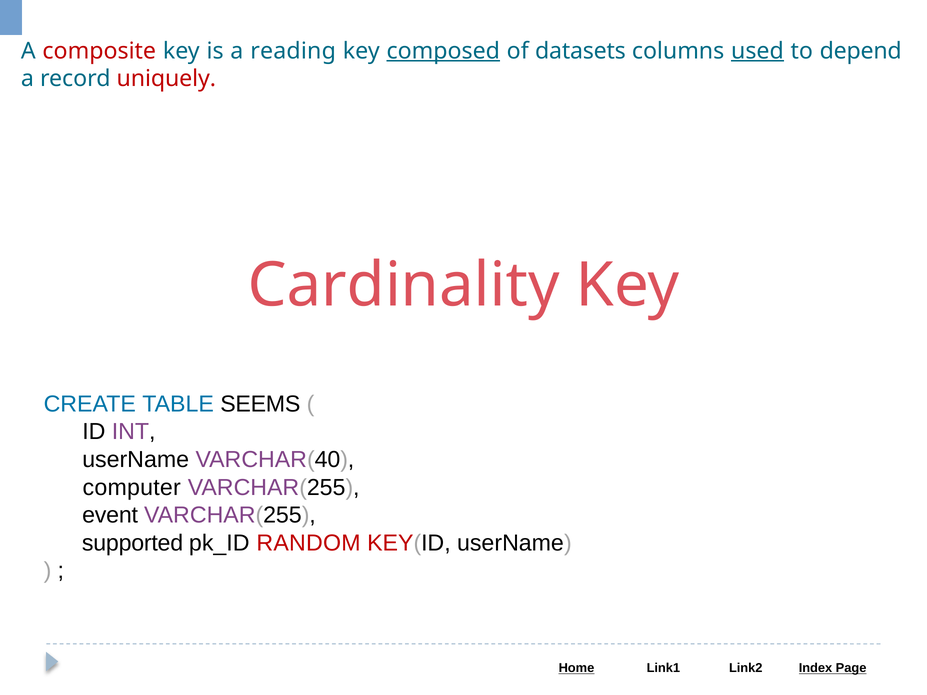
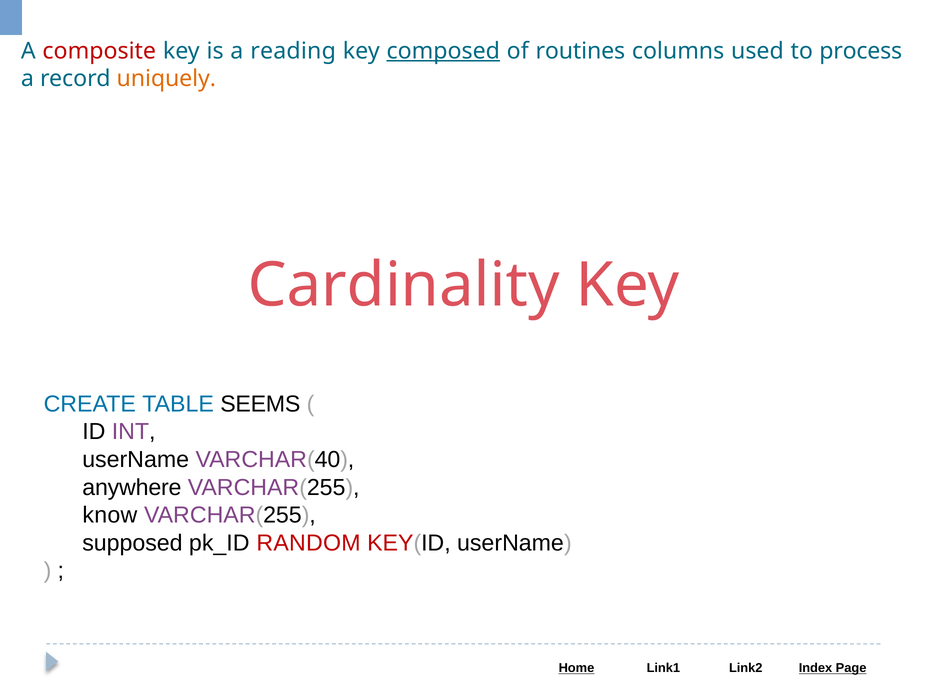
datasets: datasets -> routines
used underline: present -> none
depend: depend -> process
uniquely colour: red -> orange
computer: computer -> anywhere
event: event -> know
supported: supported -> supposed
